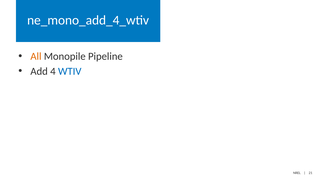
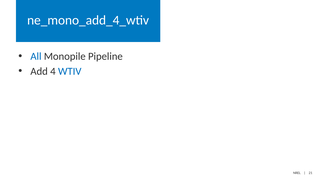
All colour: orange -> blue
